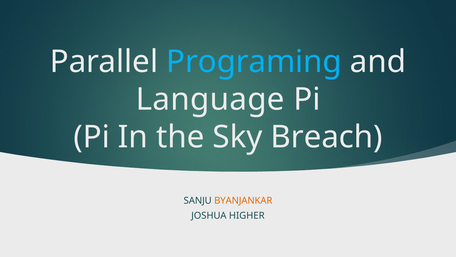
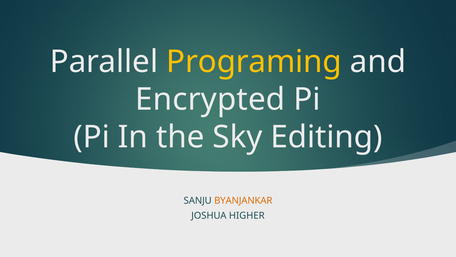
Programing colour: light blue -> yellow
Language: Language -> Encrypted
Breach: Breach -> Editing
